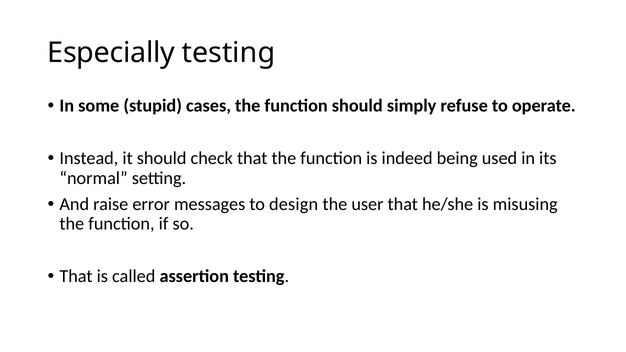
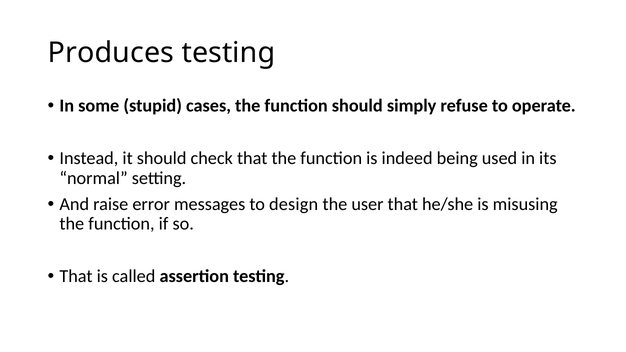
Especially: Especially -> Produces
